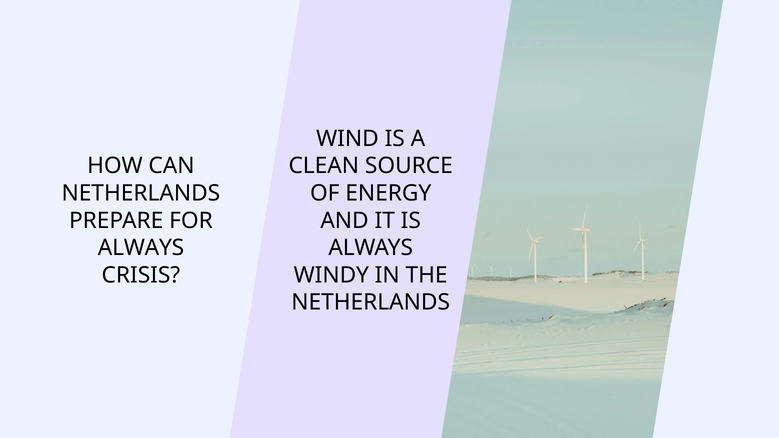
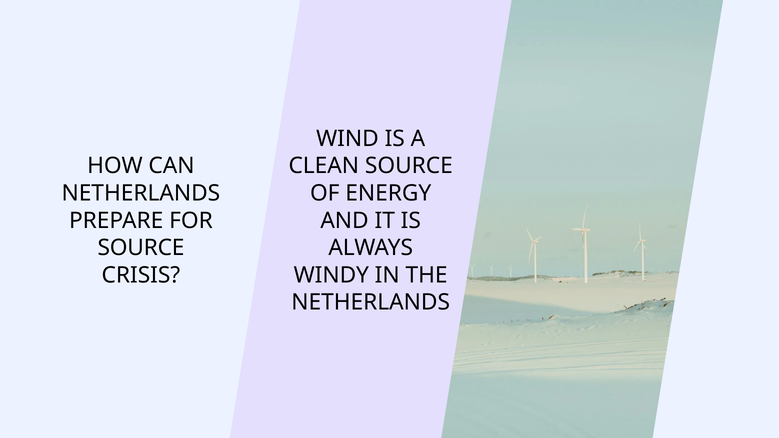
ALWAYS at (141, 248): ALWAYS -> SOURCE
